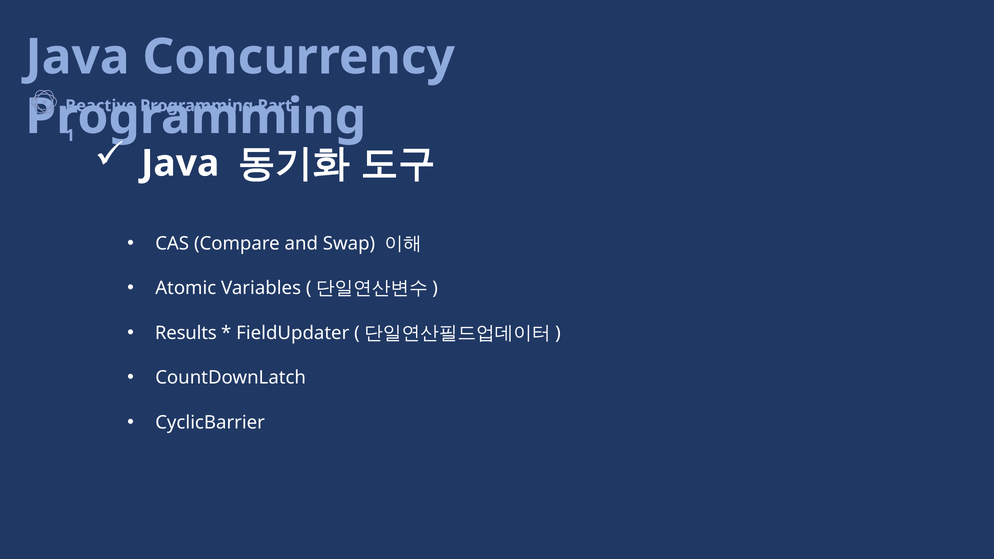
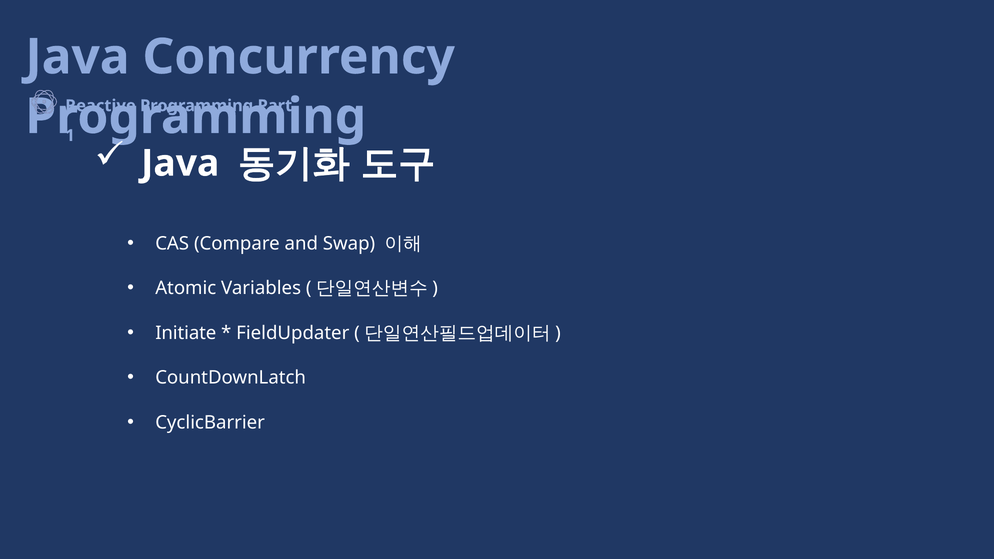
Results: Results -> Initiate
